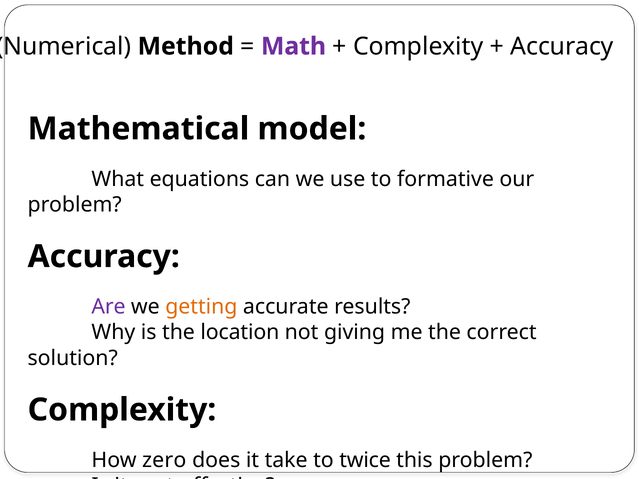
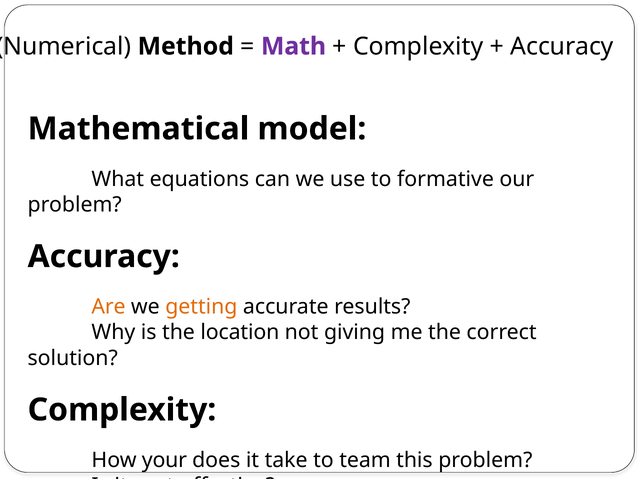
Are colour: purple -> orange
zero: zero -> your
twice: twice -> team
